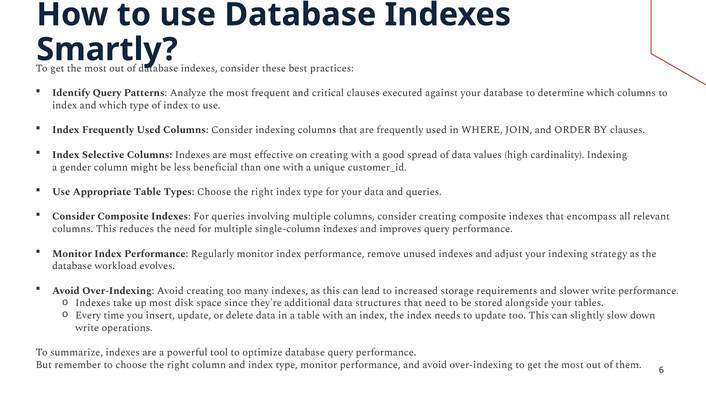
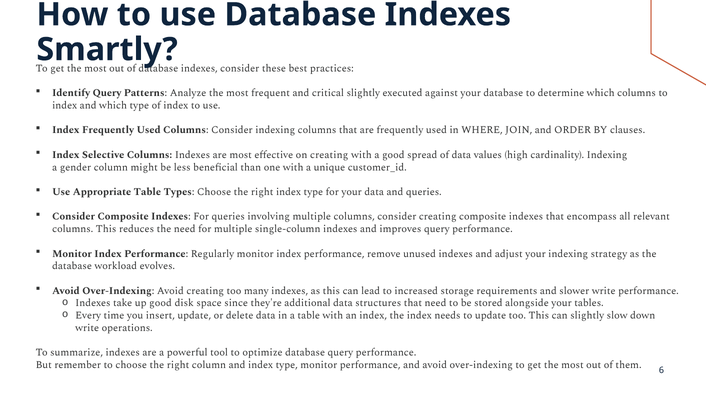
critical clauses: clauses -> slightly
up most: most -> good
